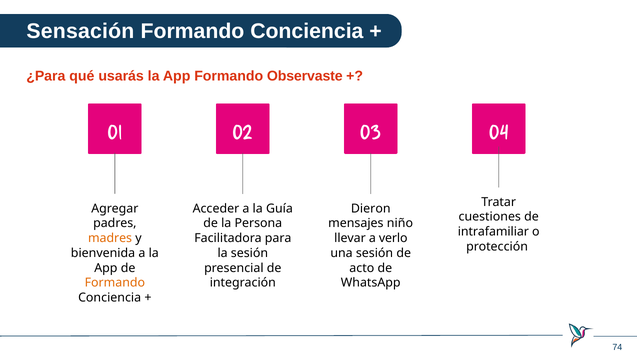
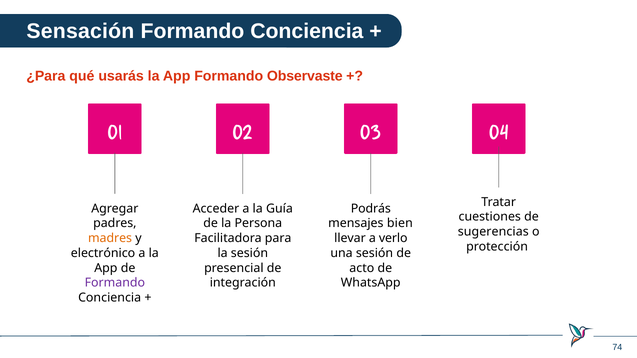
Dieron: Dieron -> Podrás
niño: niño -> bien
intrafamiliar: intrafamiliar -> sugerencias
bienvenida: bienvenida -> electrónico
Formando at (115, 283) colour: orange -> purple
